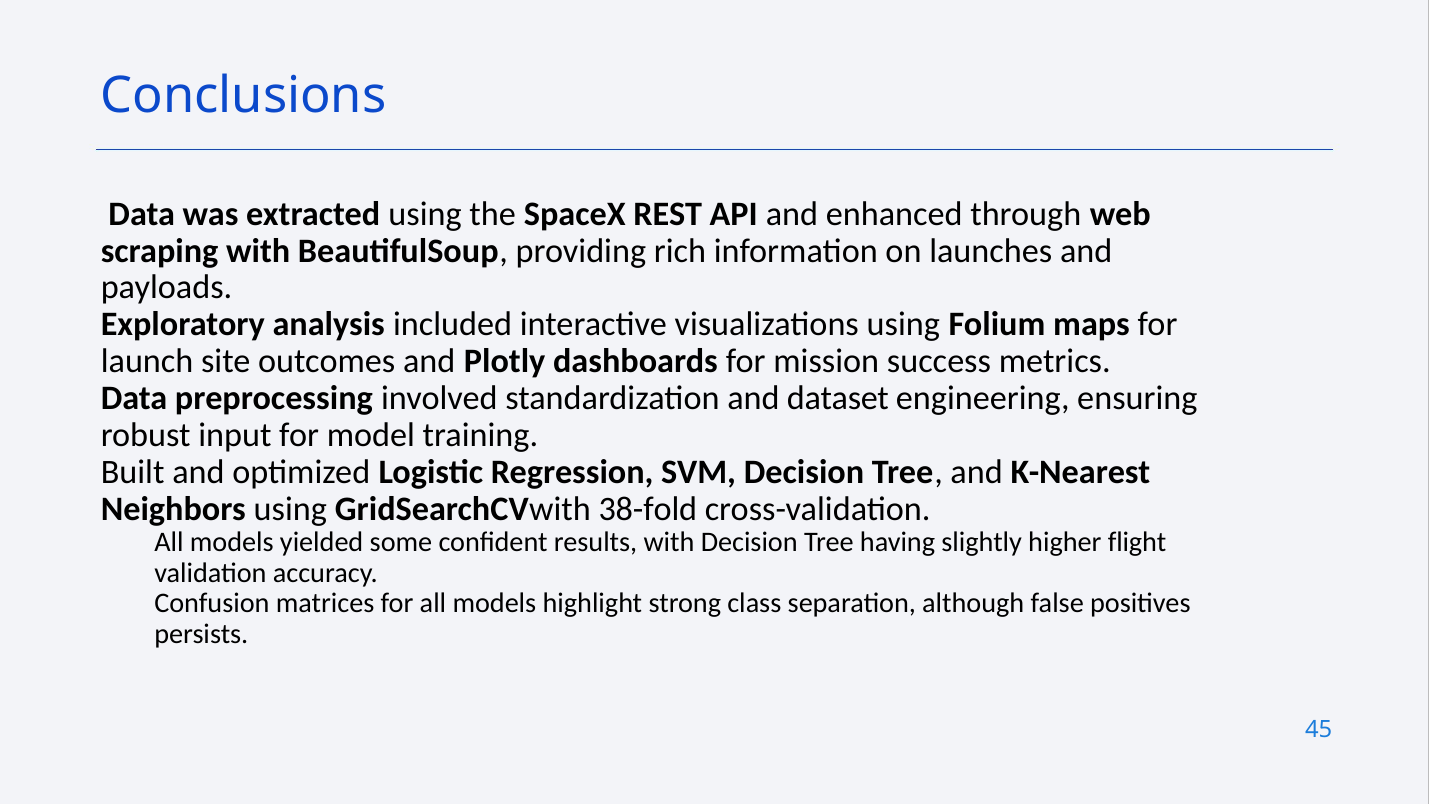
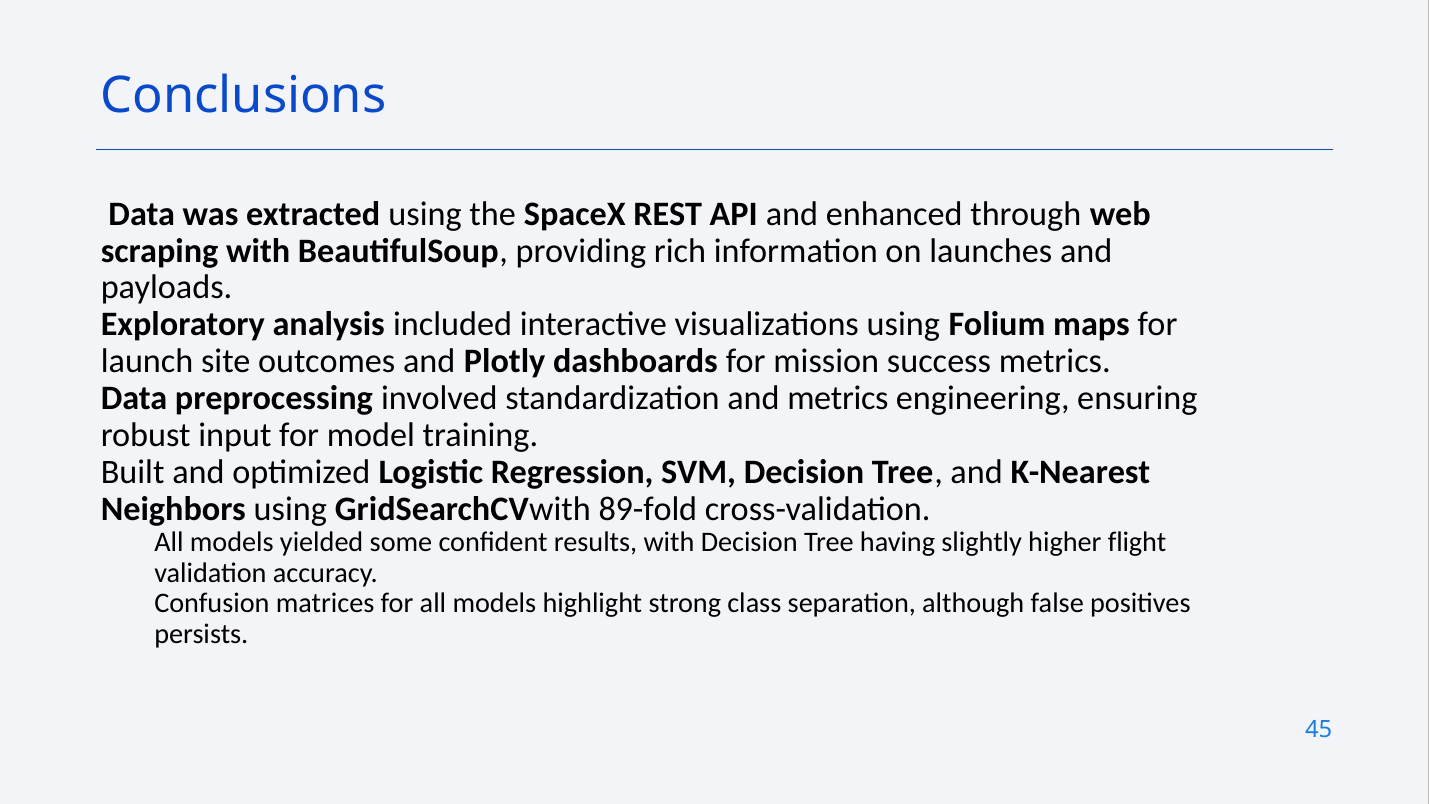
and dataset: dataset -> metrics
38-fold: 38-fold -> 89-fold
